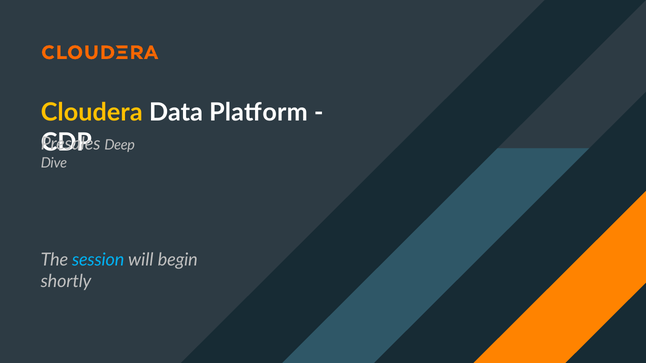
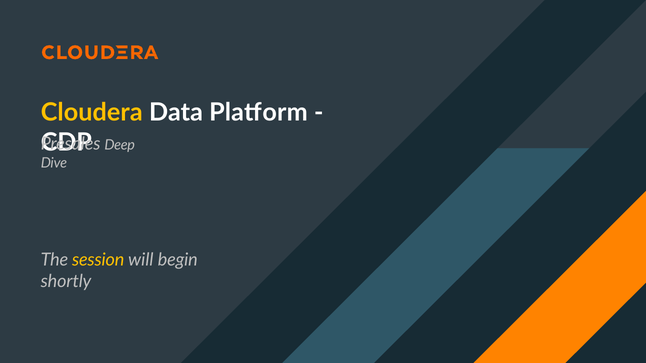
session colour: light blue -> yellow
